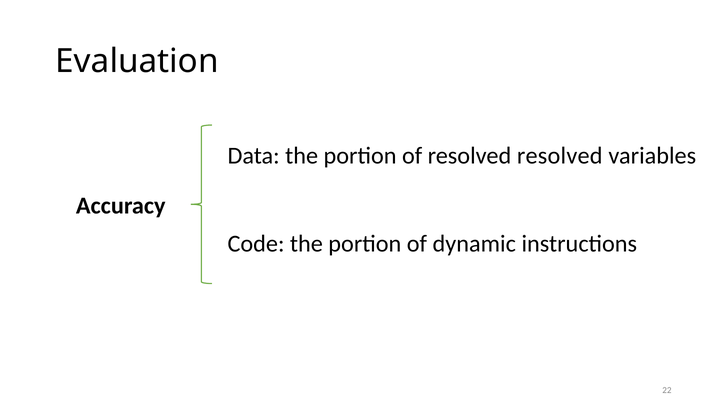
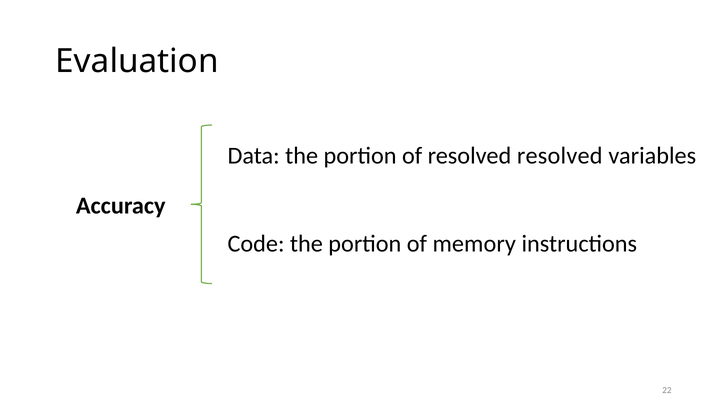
dynamic: dynamic -> memory
